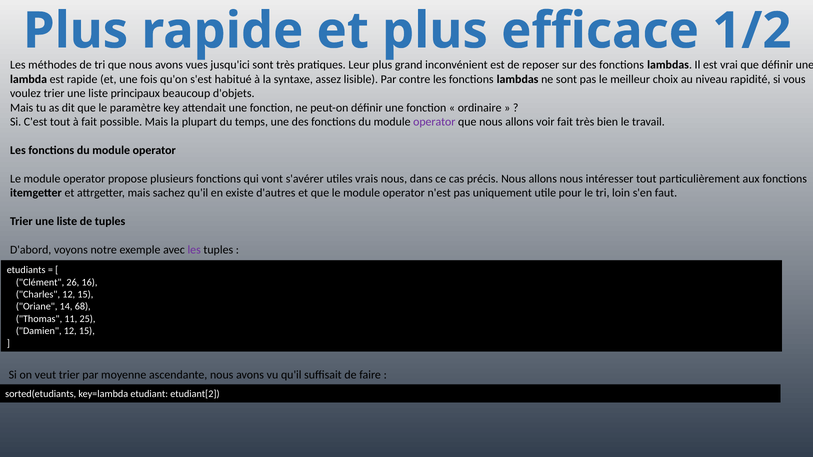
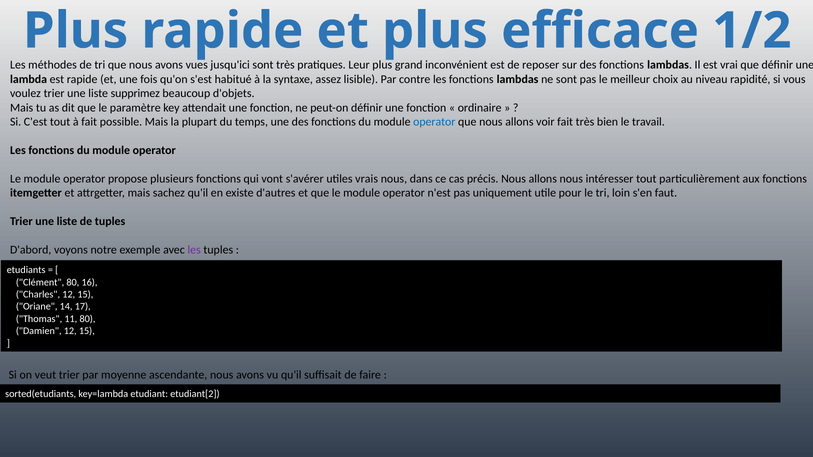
principaux: principaux -> supprimez
operator at (434, 122) colour: purple -> blue
Clément 26: 26 -> 80
68: 68 -> 17
11 25: 25 -> 80
